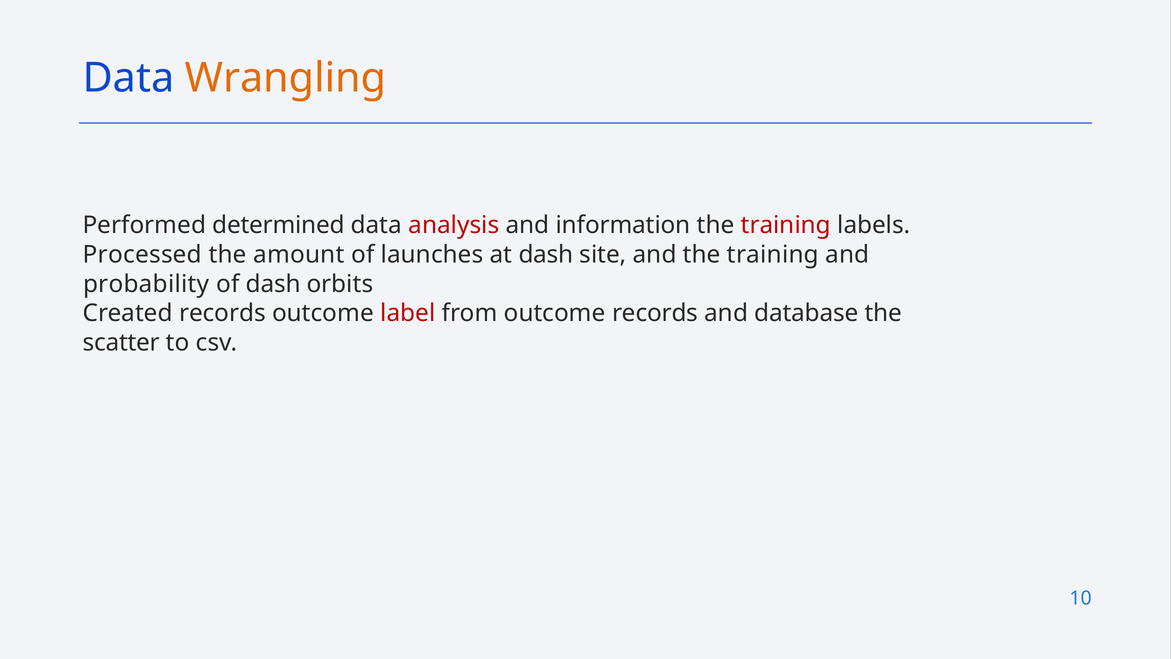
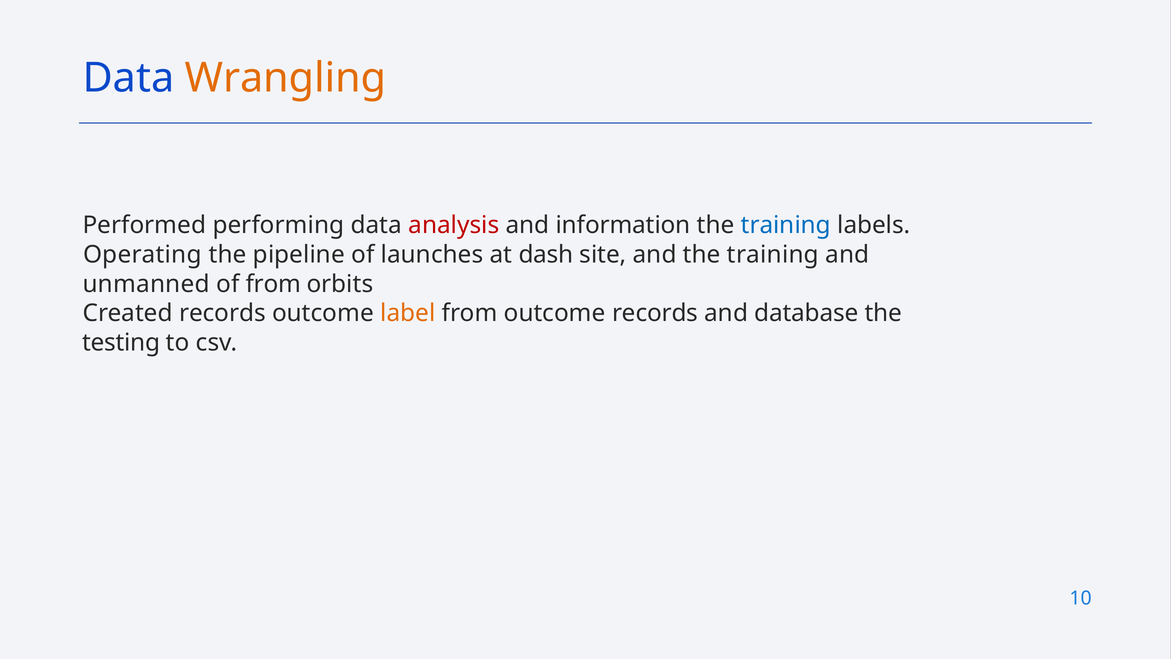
determined: determined -> performing
training at (786, 225) colour: red -> blue
Processed: Processed -> Operating
amount: amount -> pipeline
probability: probability -> unmanned
of dash: dash -> from
label colour: red -> orange
scatter: scatter -> testing
